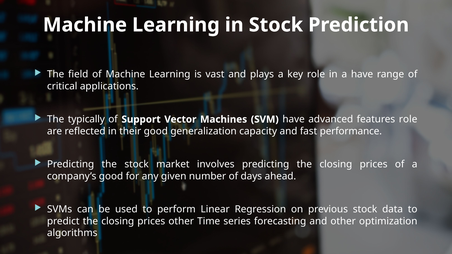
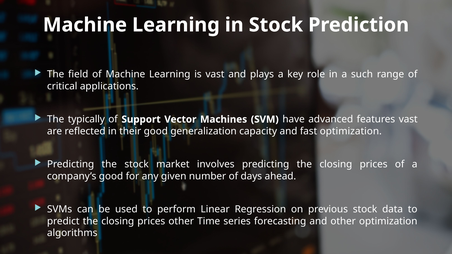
a have: have -> such
features role: role -> vast
fast performance: performance -> optimization
